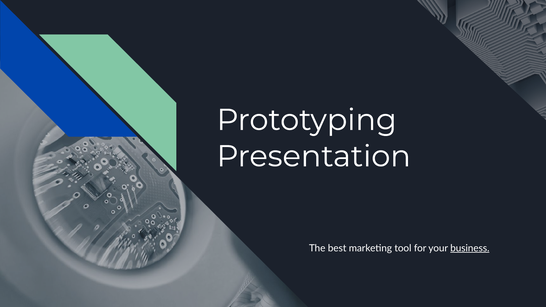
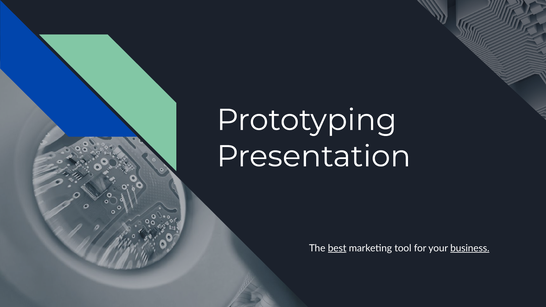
best underline: none -> present
